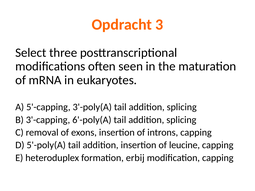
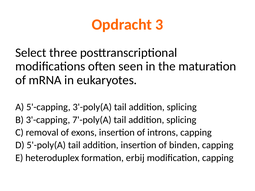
6'-poly(A: 6'-poly(A -> 7'-poly(A
leucine: leucine -> binden
